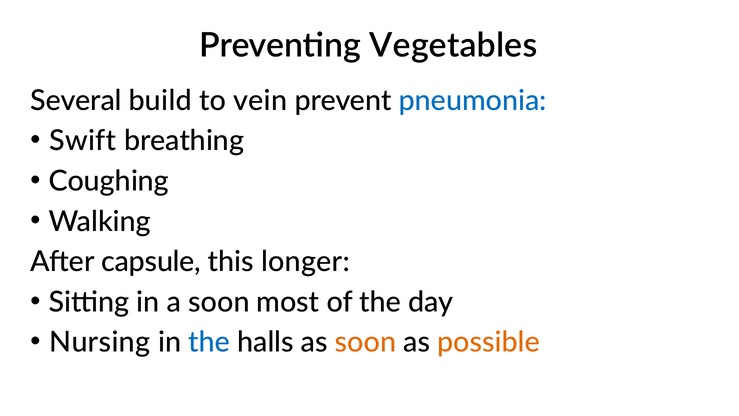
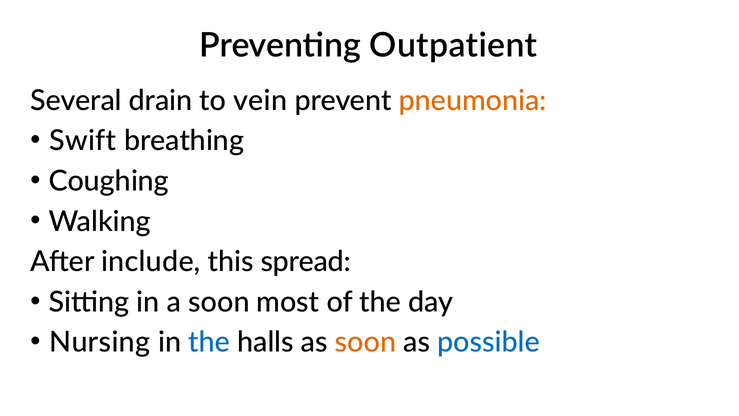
Vegetables: Vegetables -> Outpatient
build: build -> drain
pneumonia colour: blue -> orange
capsule: capsule -> include
longer: longer -> spread
possible colour: orange -> blue
